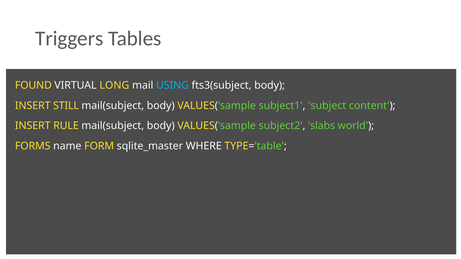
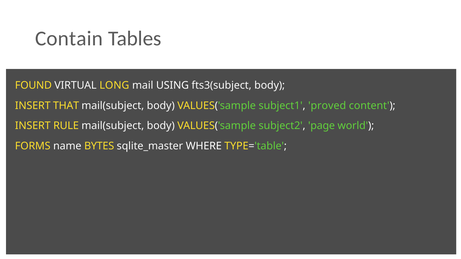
Triggers: Triggers -> Contain
USING colour: light blue -> white
STILL: STILL -> THAT
subject: subject -> proved
slabs: slabs -> page
FORM: FORM -> BYTES
